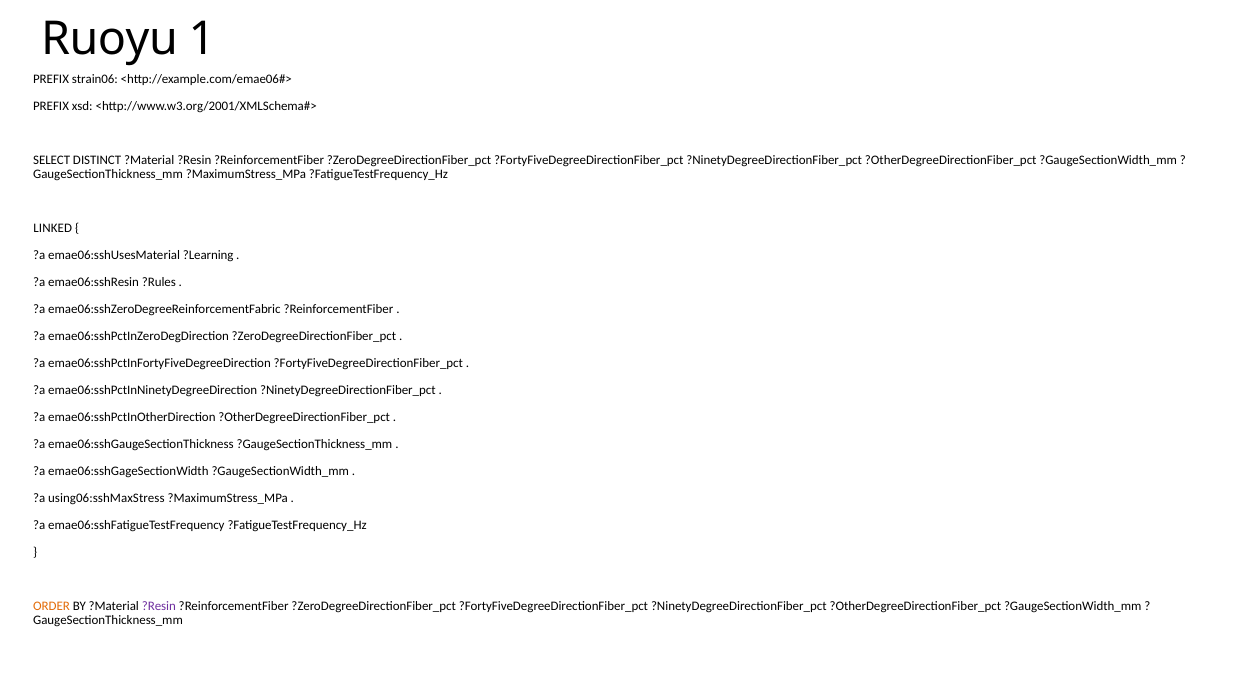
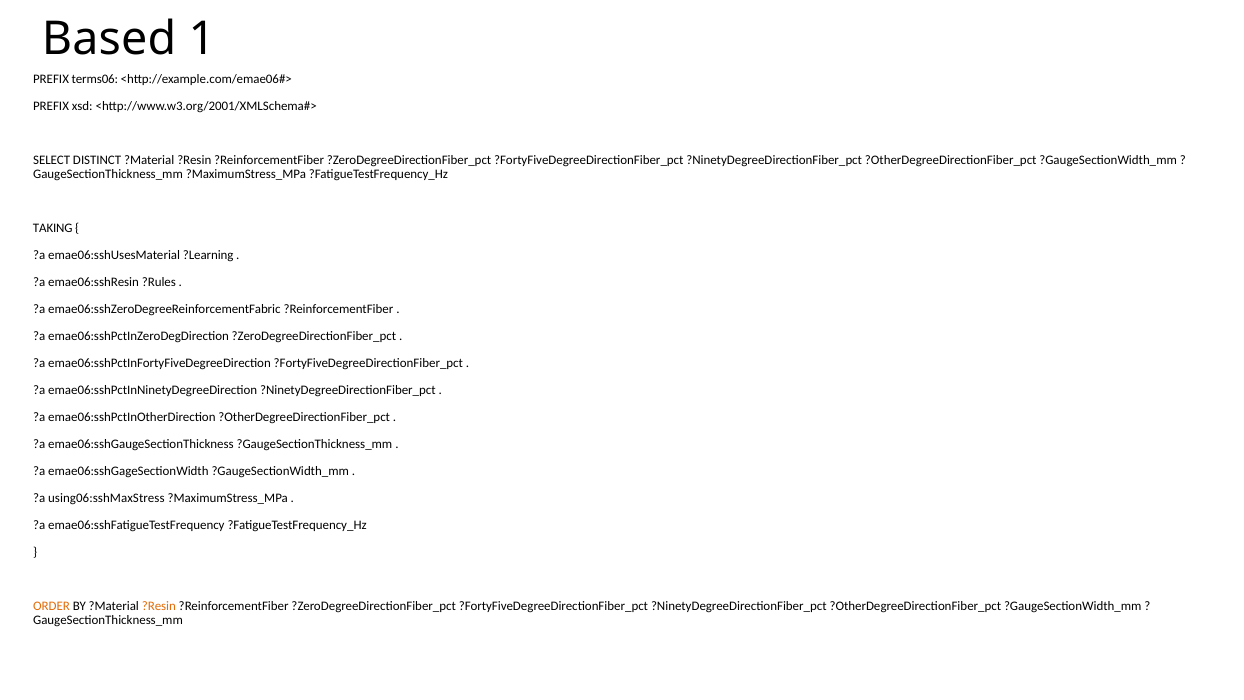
Ruoyu: Ruoyu -> Based
strain06: strain06 -> terms06
LINKED: LINKED -> TAKING
?Resin at (159, 606) colour: purple -> orange
